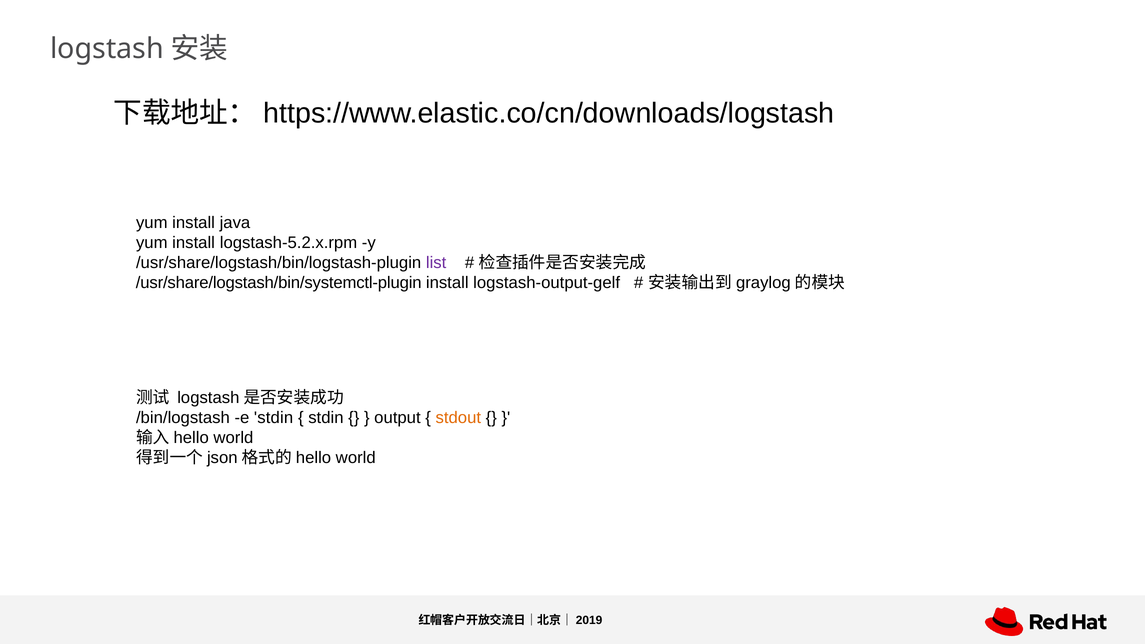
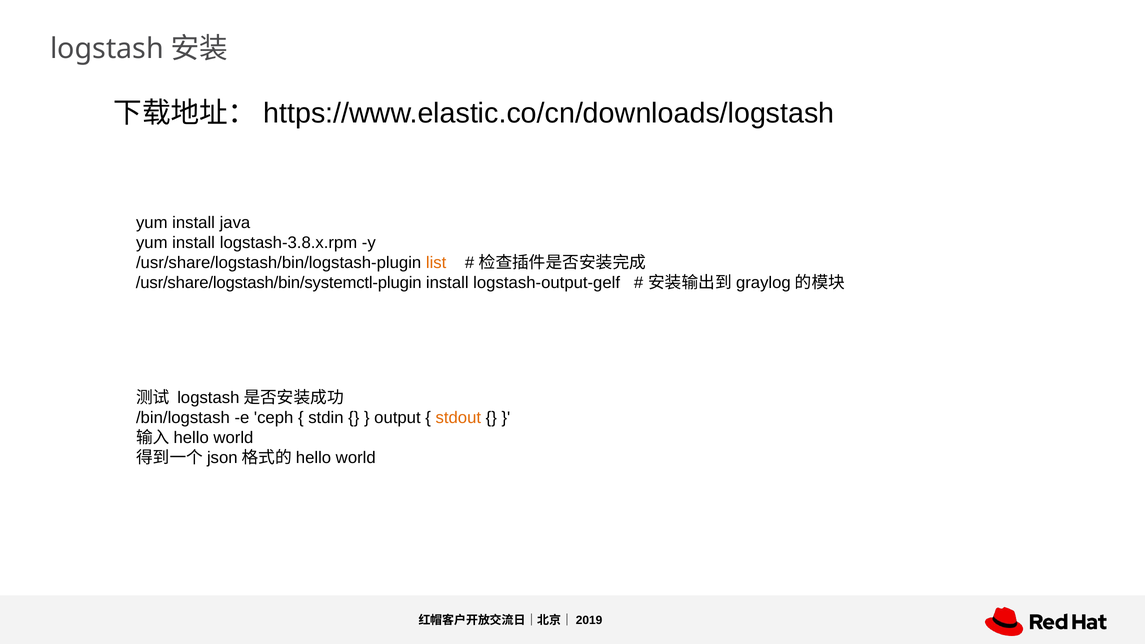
logstash-5.2.x.rpm: logstash-5.2.x.rpm -> logstash-3.8.x.rpm
list colour: purple -> orange
e stdin: stdin -> ceph
